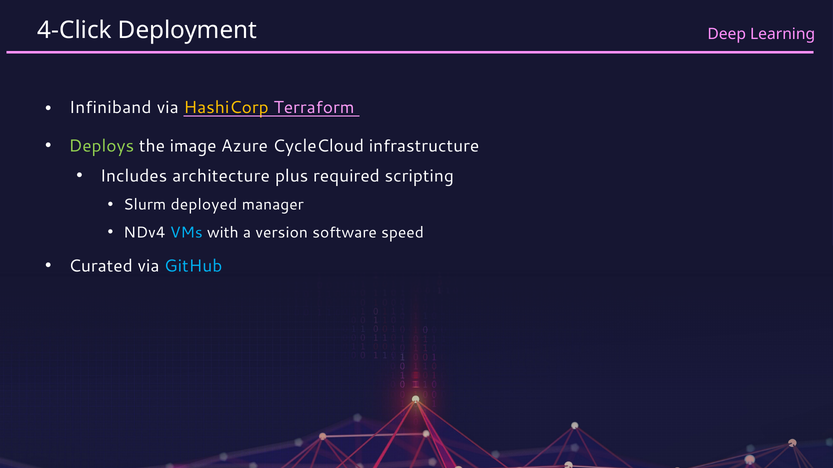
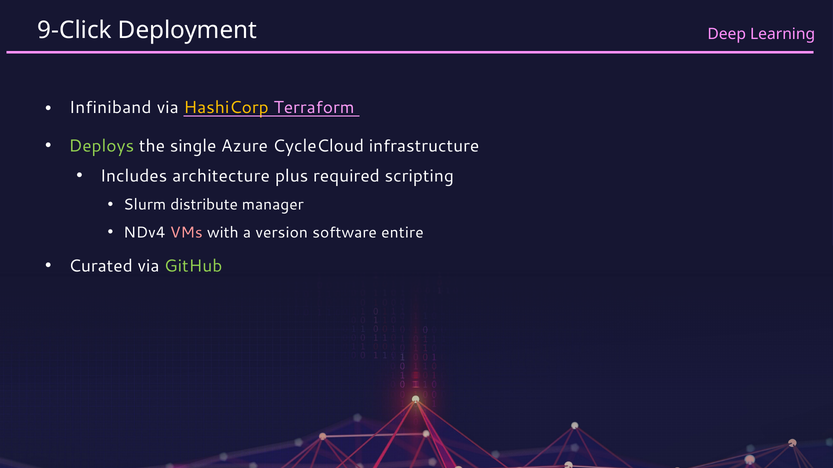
4-Click: 4-Click -> 9-Click
image: image -> single
deployed: deployed -> distribute
VMs colour: light blue -> pink
speed: speed -> entire
GitHub colour: light blue -> light green
